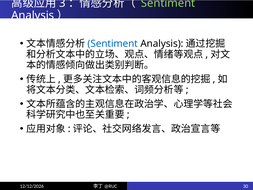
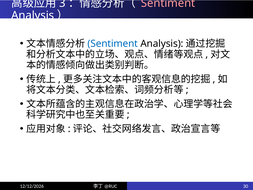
Sentiment at (168, 3) colour: light green -> pink
